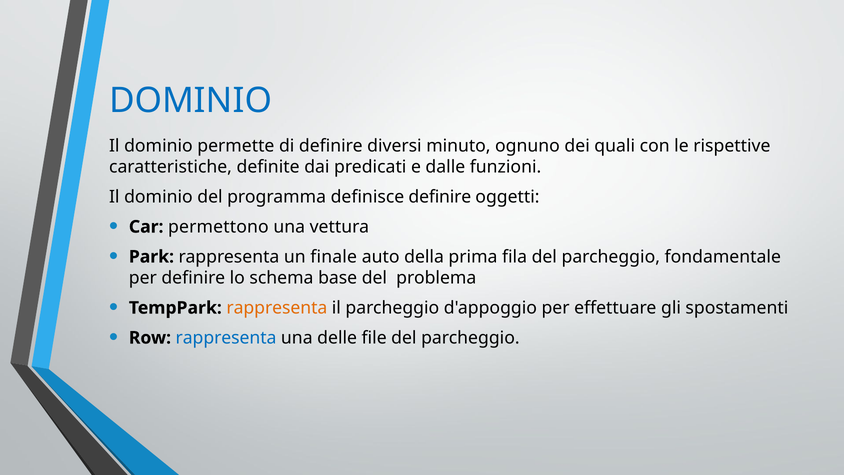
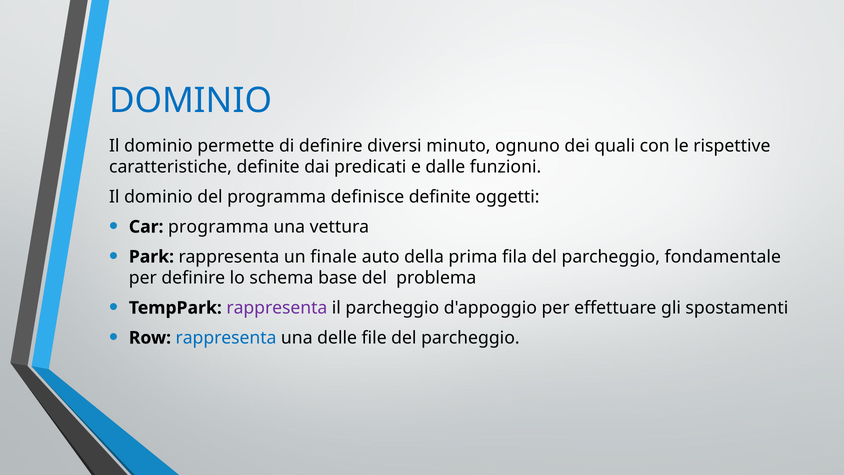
definisce definire: definire -> definite
Car permettono: permettono -> programma
rappresenta at (277, 308) colour: orange -> purple
